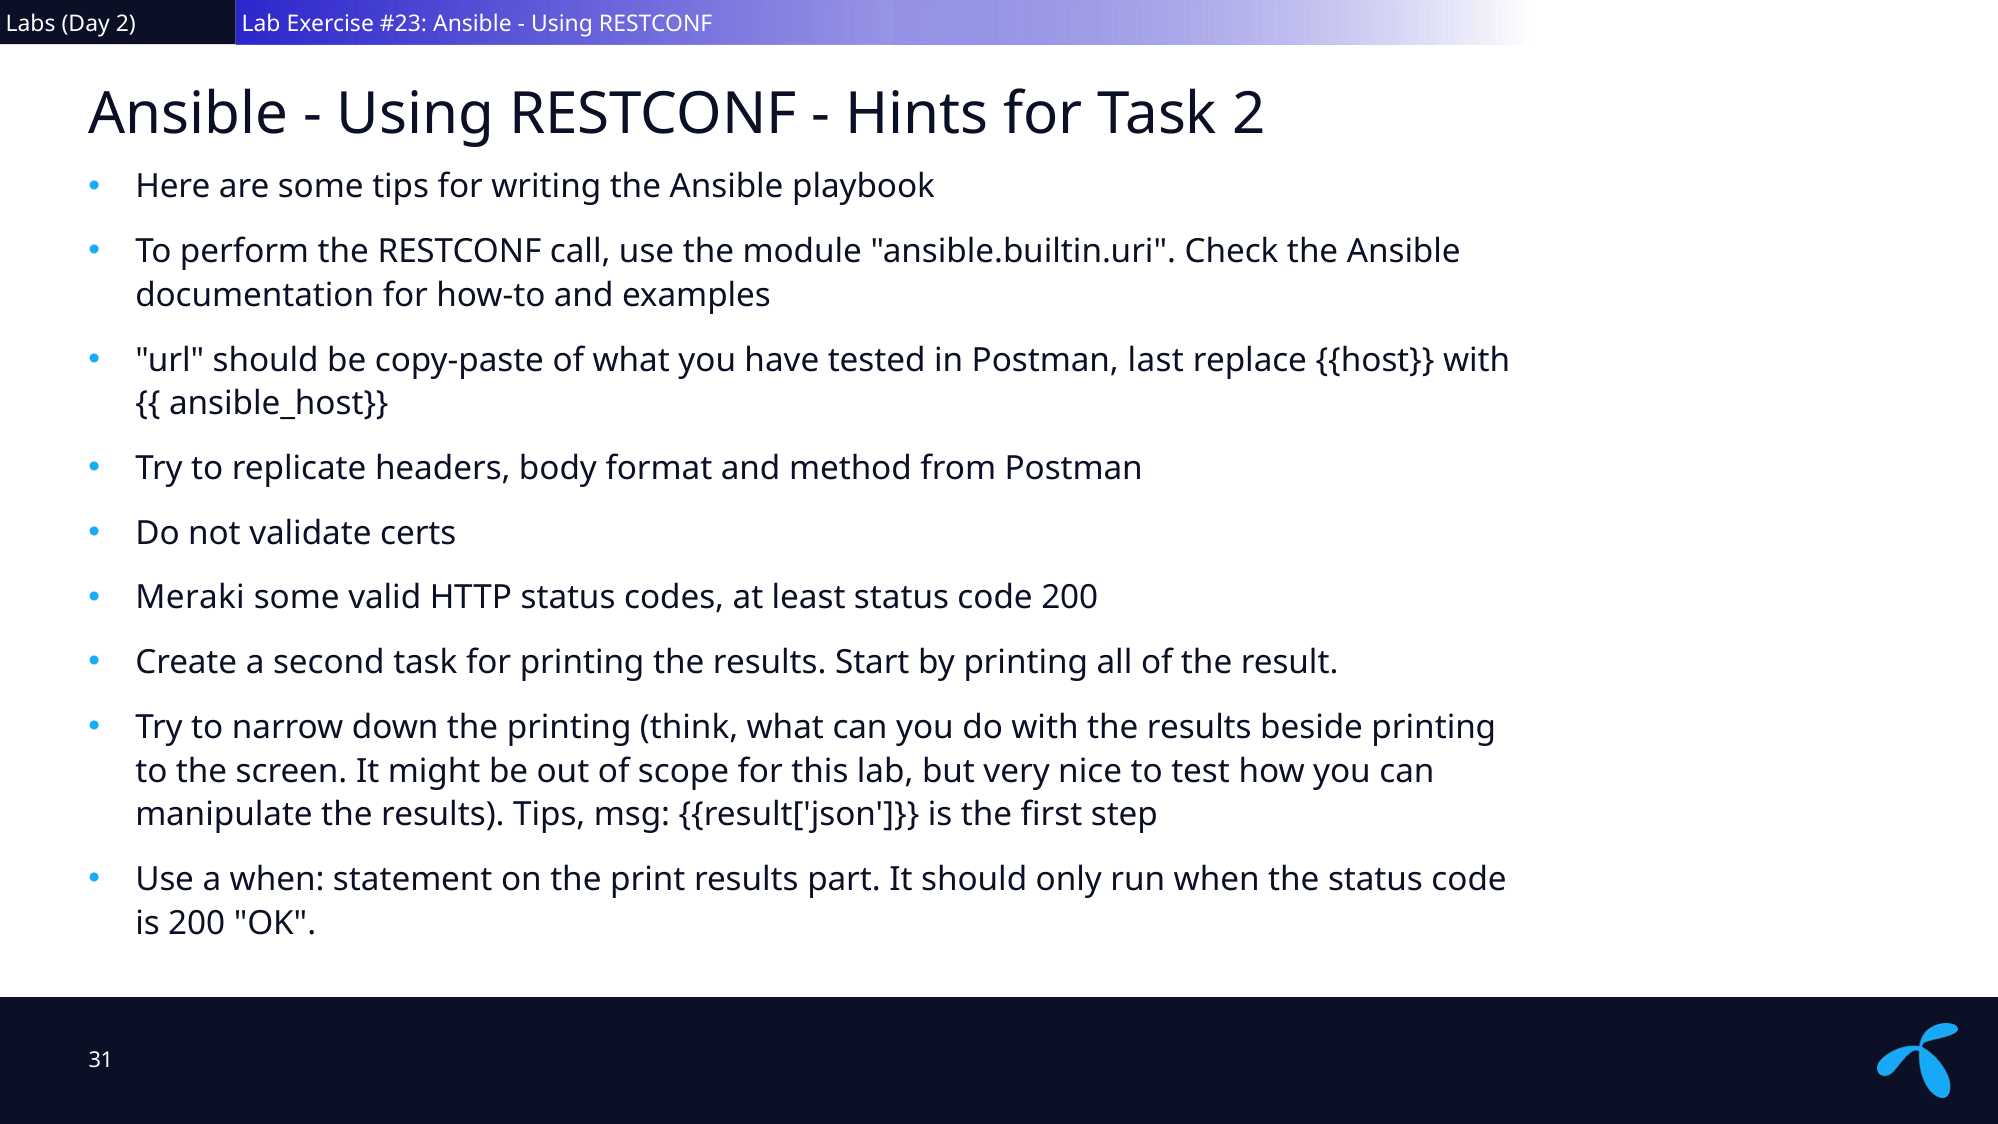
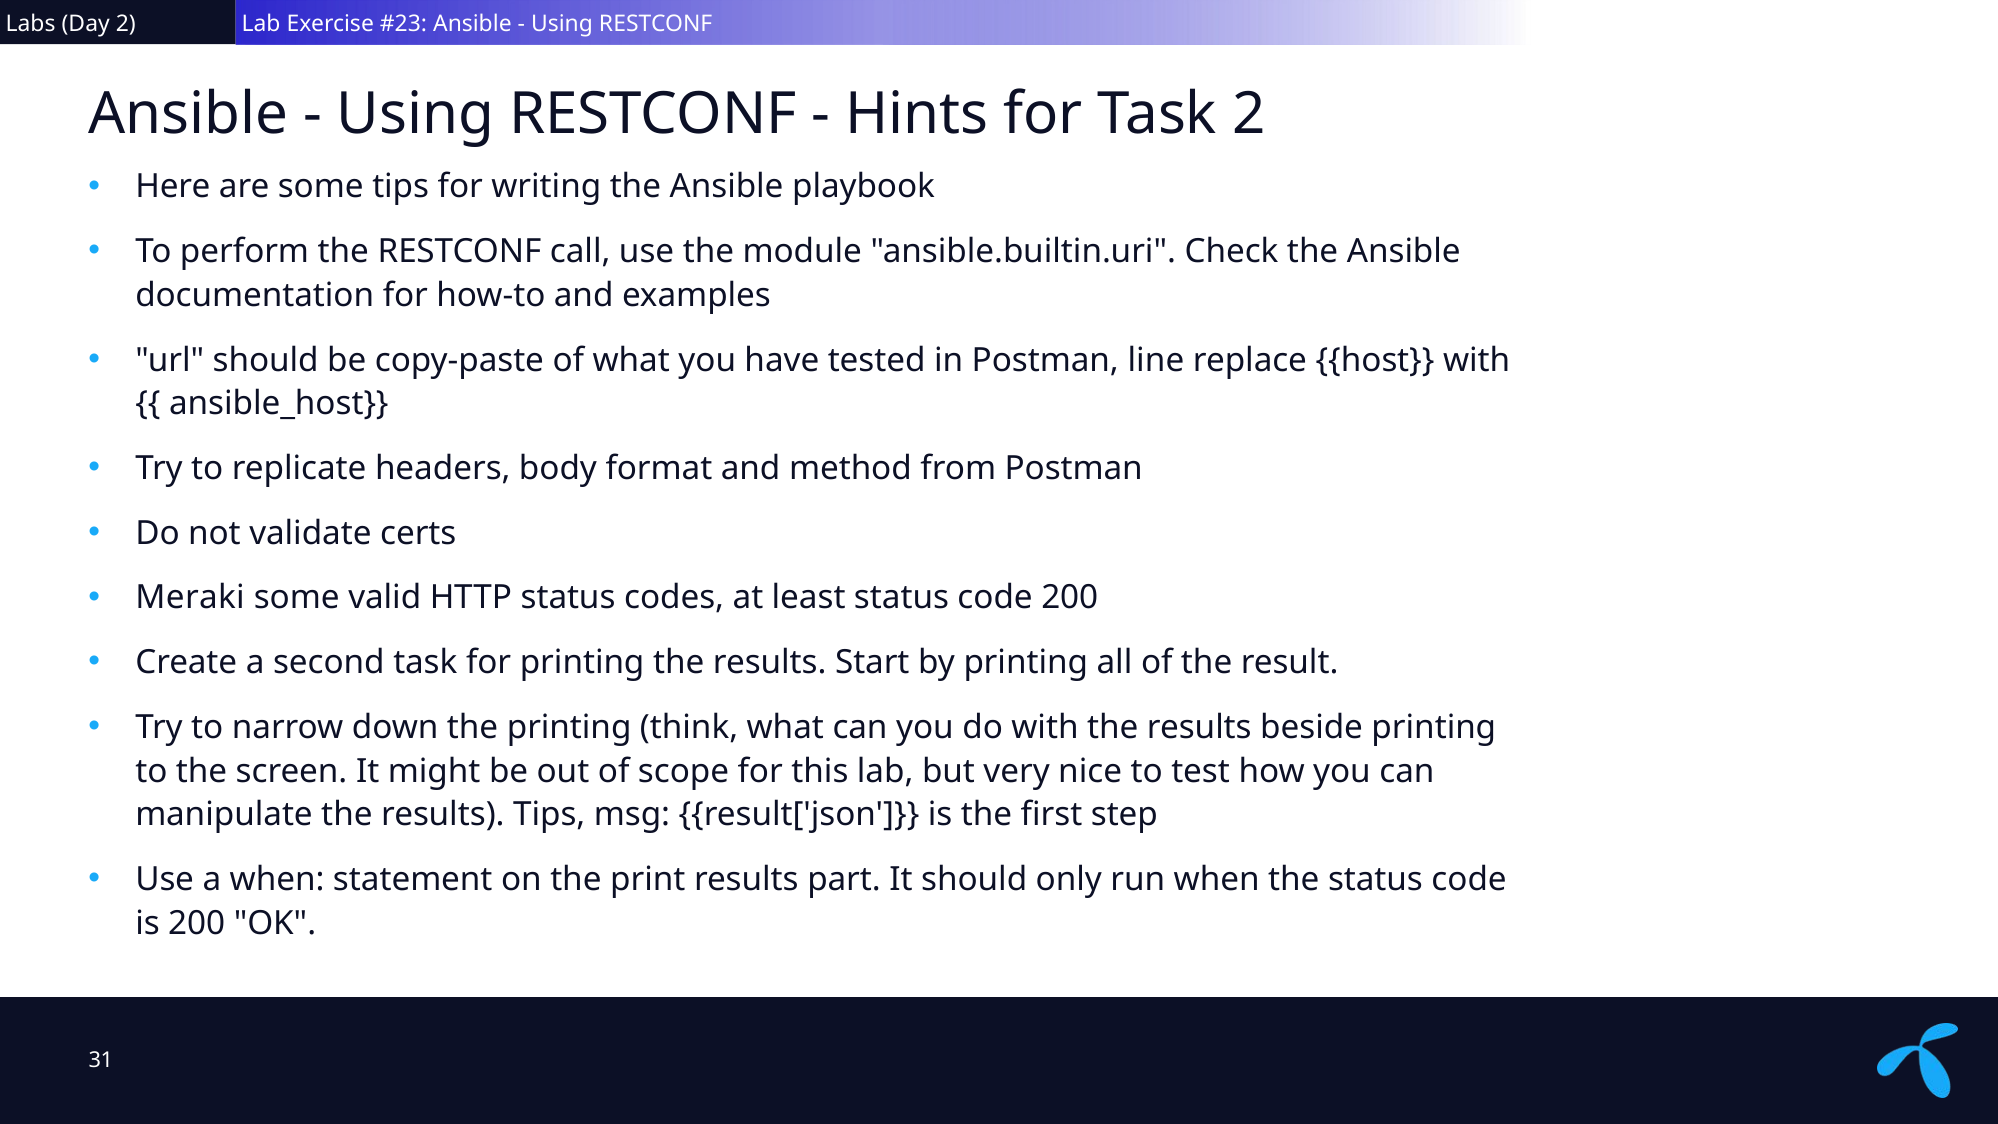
last: last -> line
